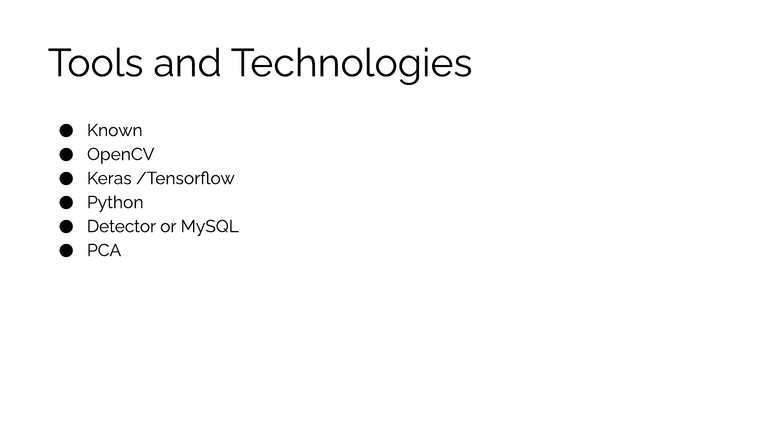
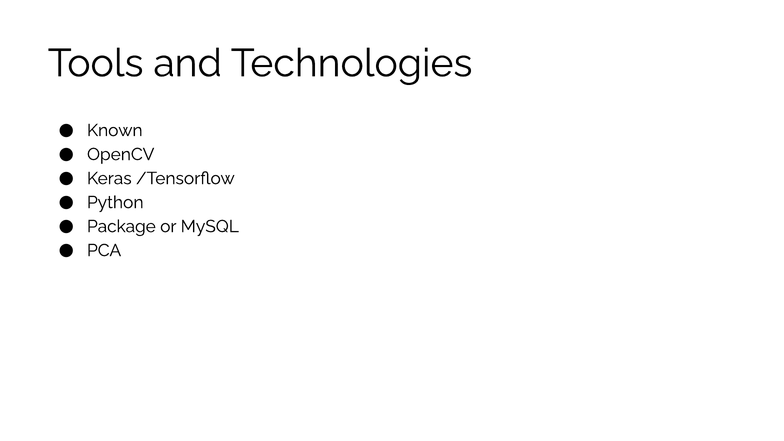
Detector: Detector -> Package
